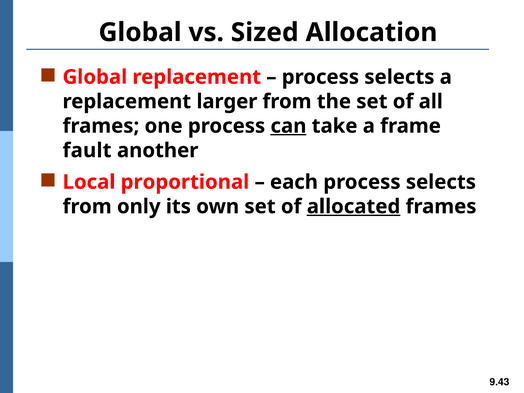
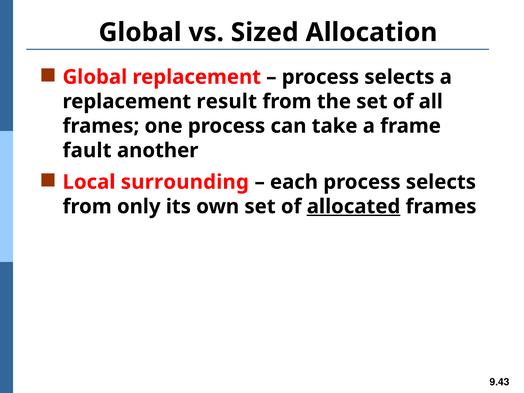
larger: larger -> result
can underline: present -> none
proportional: proportional -> surrounding
